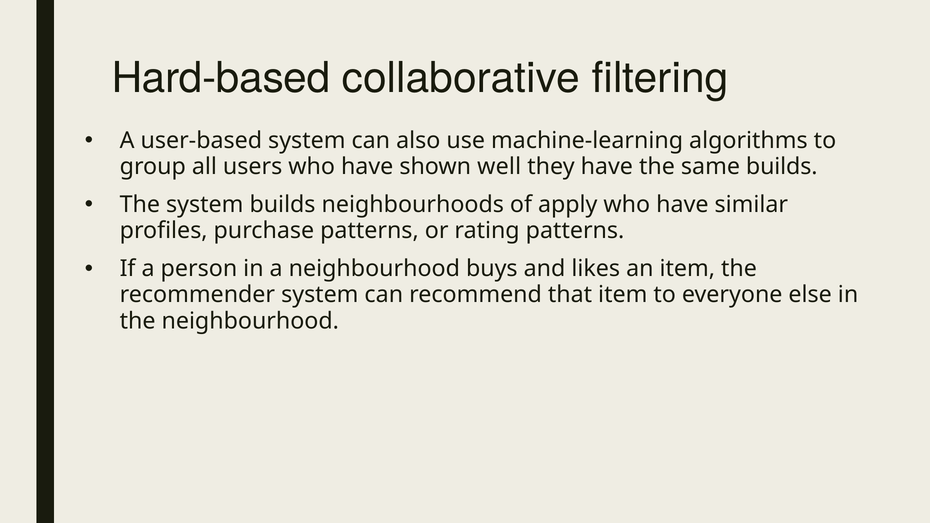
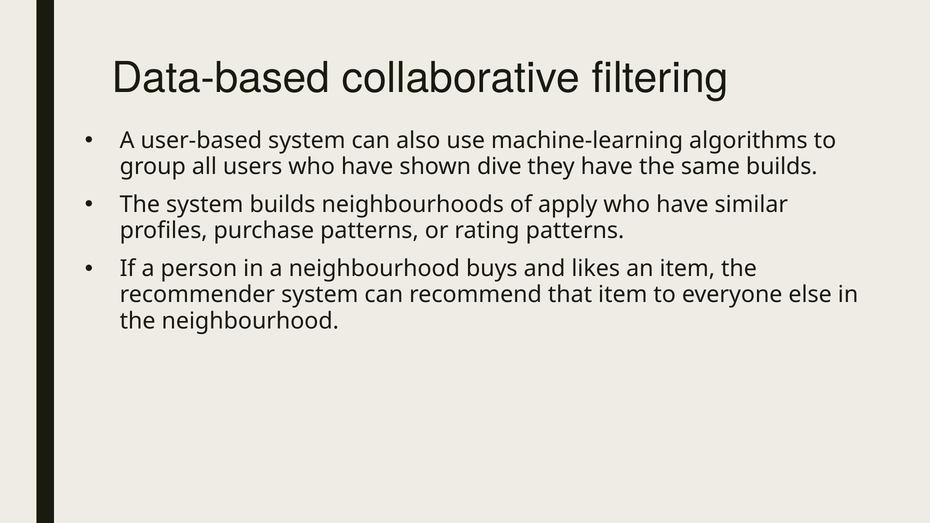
Hard-based: Hard-based -> Data-based
well: well -> dive
